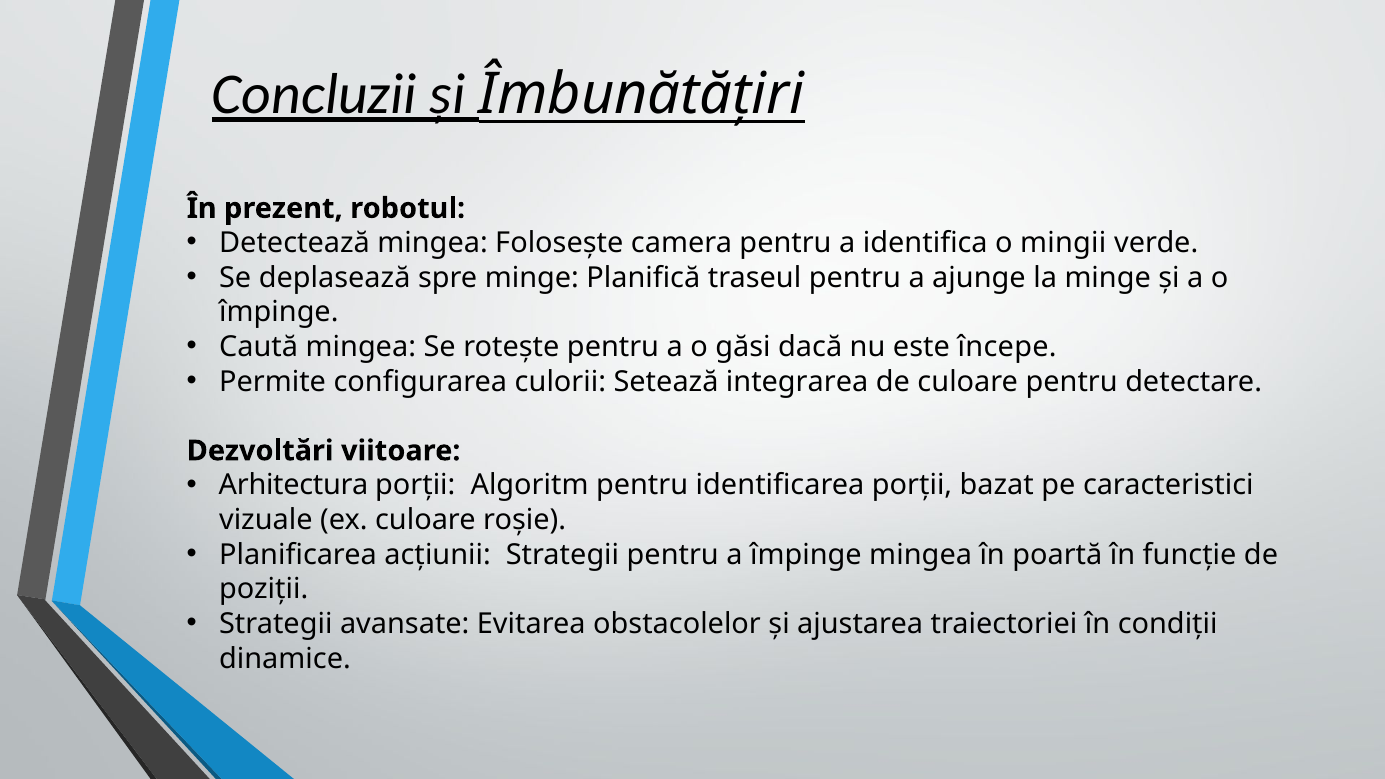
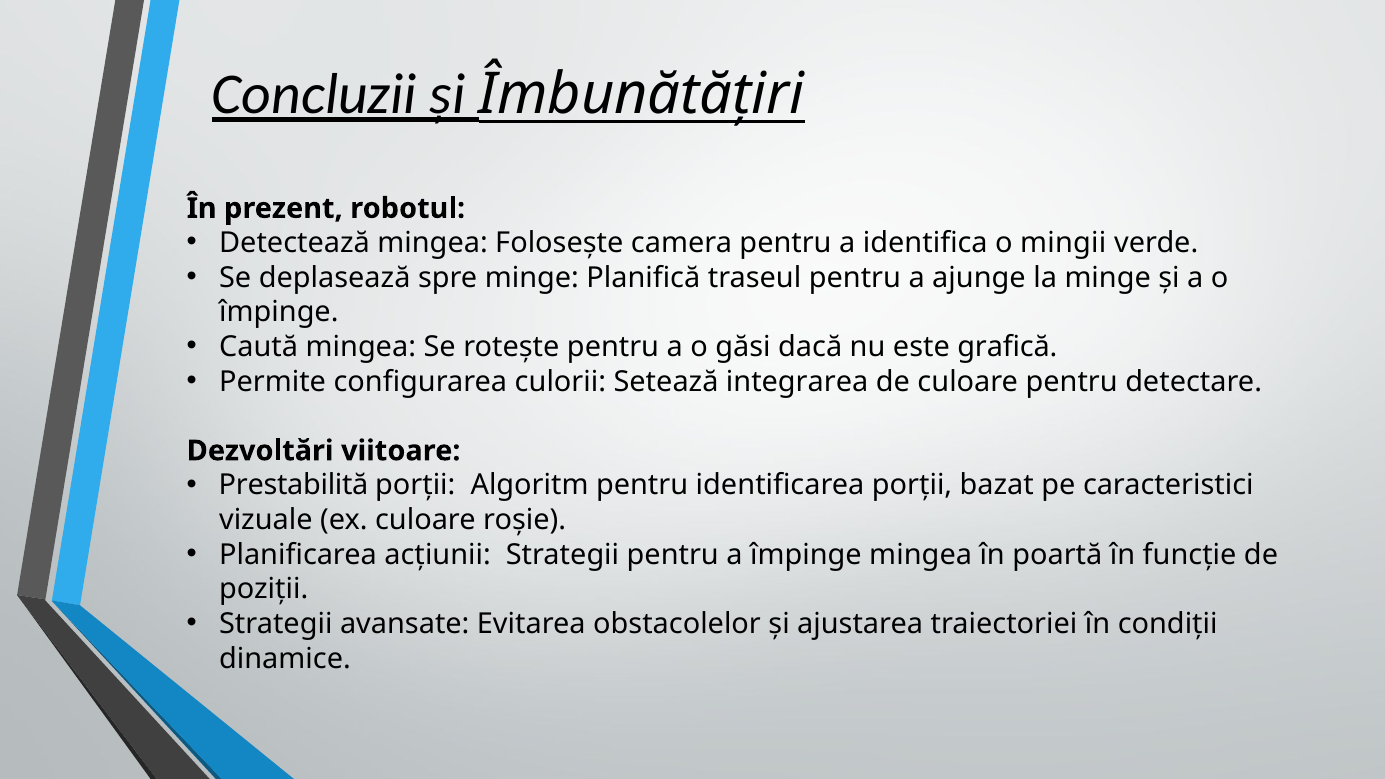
începe: începe -> grafică
Arhitectura: Arhitectura -> Prestabilită
